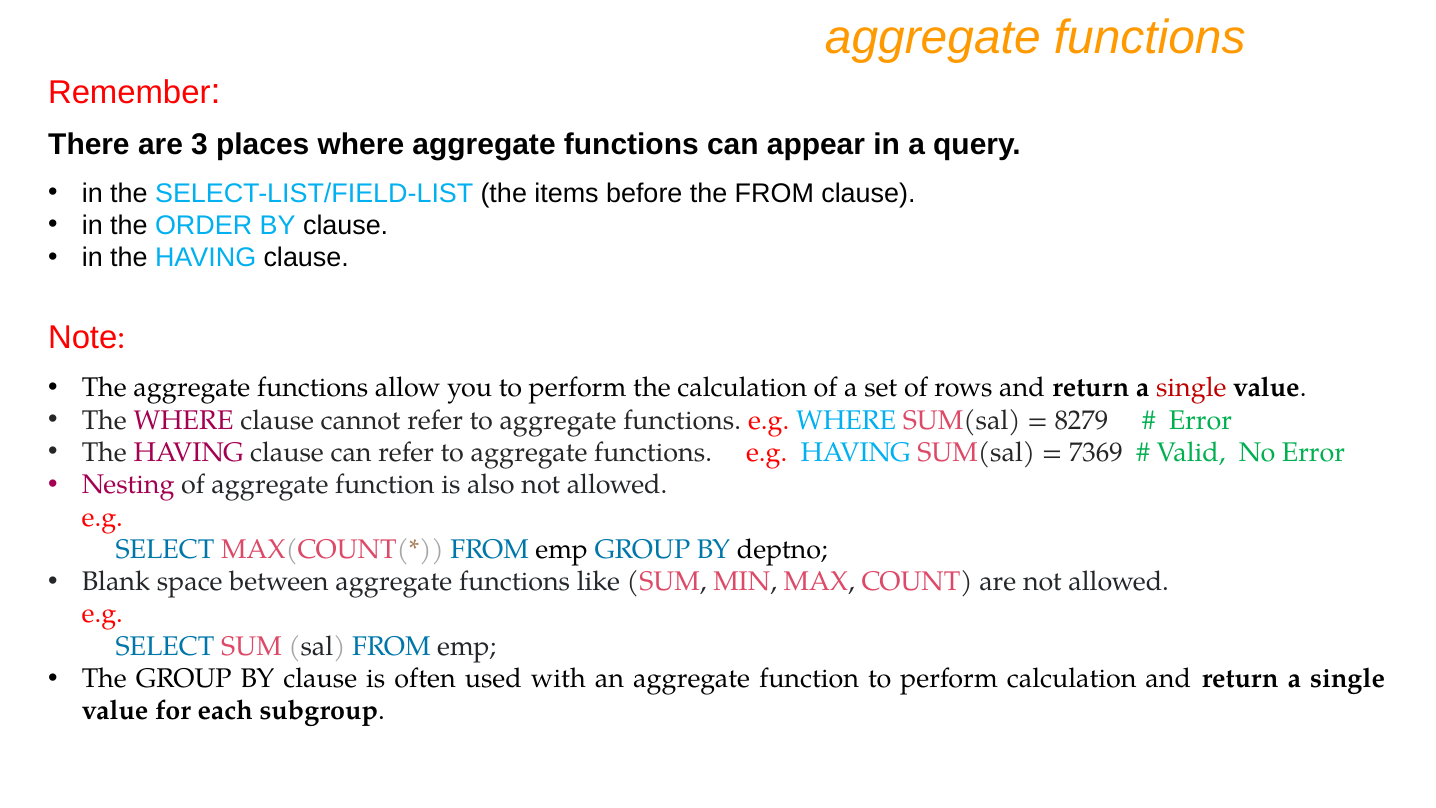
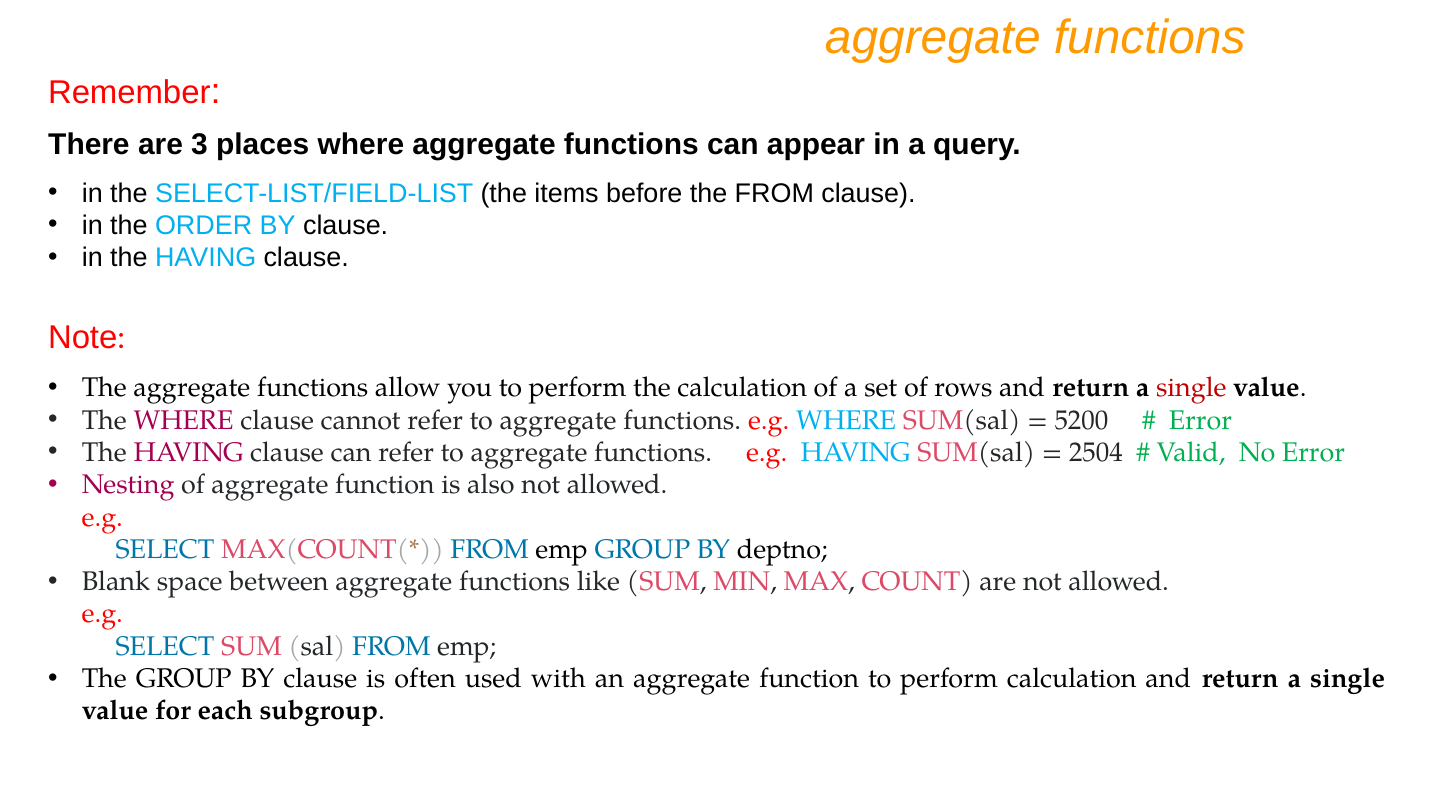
8279: 8279 -> 5200
7369: 7369 -> 2504
